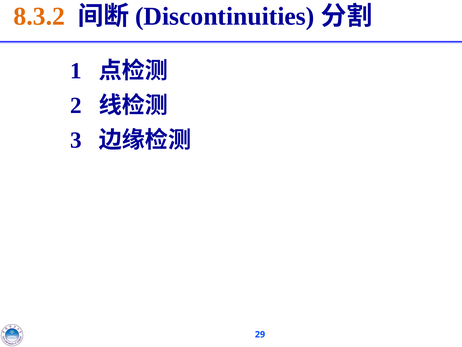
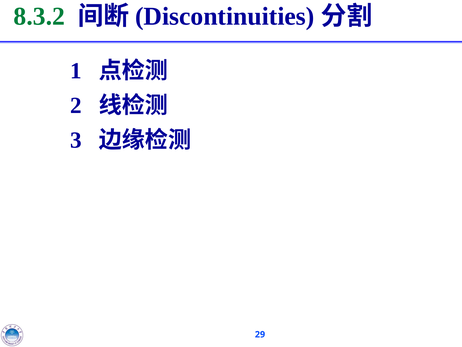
8.3.2 colour: orange -> green
